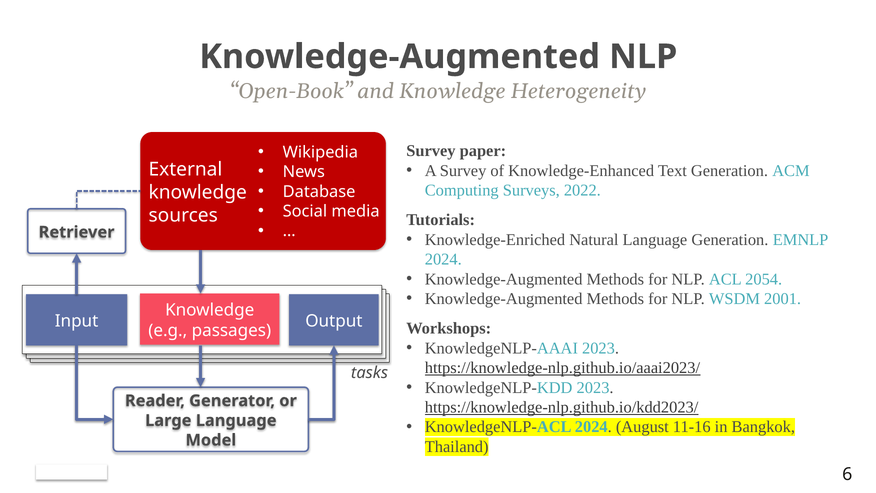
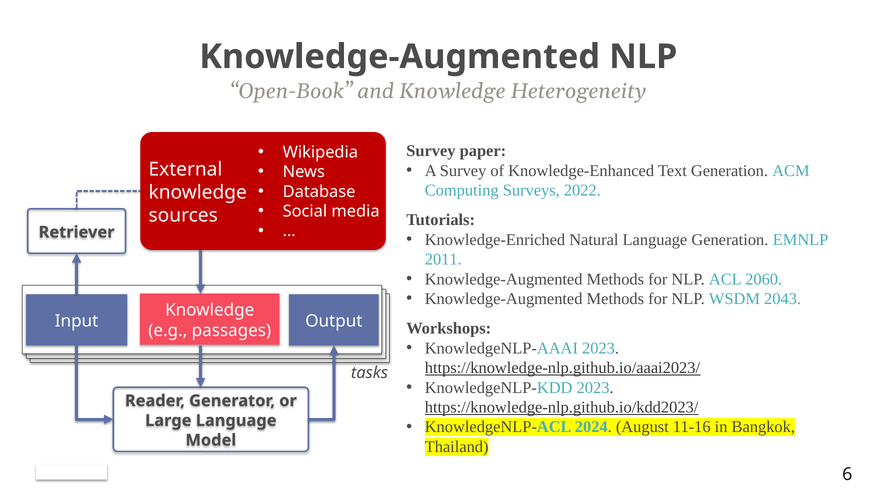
2024 at (443, 259): 2024 -> 2011
2054: 2054 -> 2060
2001: 2001 -> 2043
